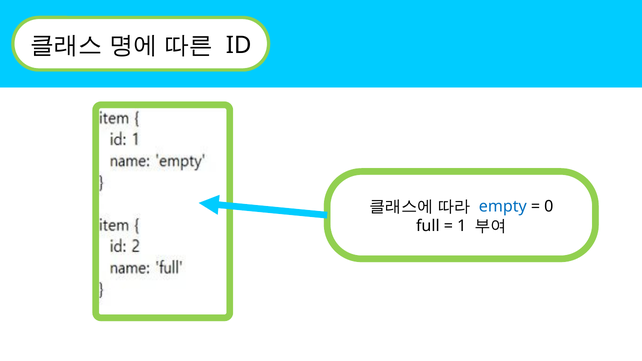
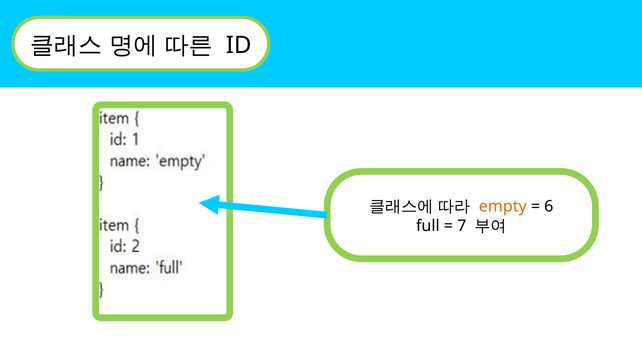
empty colour: blue -> orange
0: 0 -> 6
1: 1 -> 7
